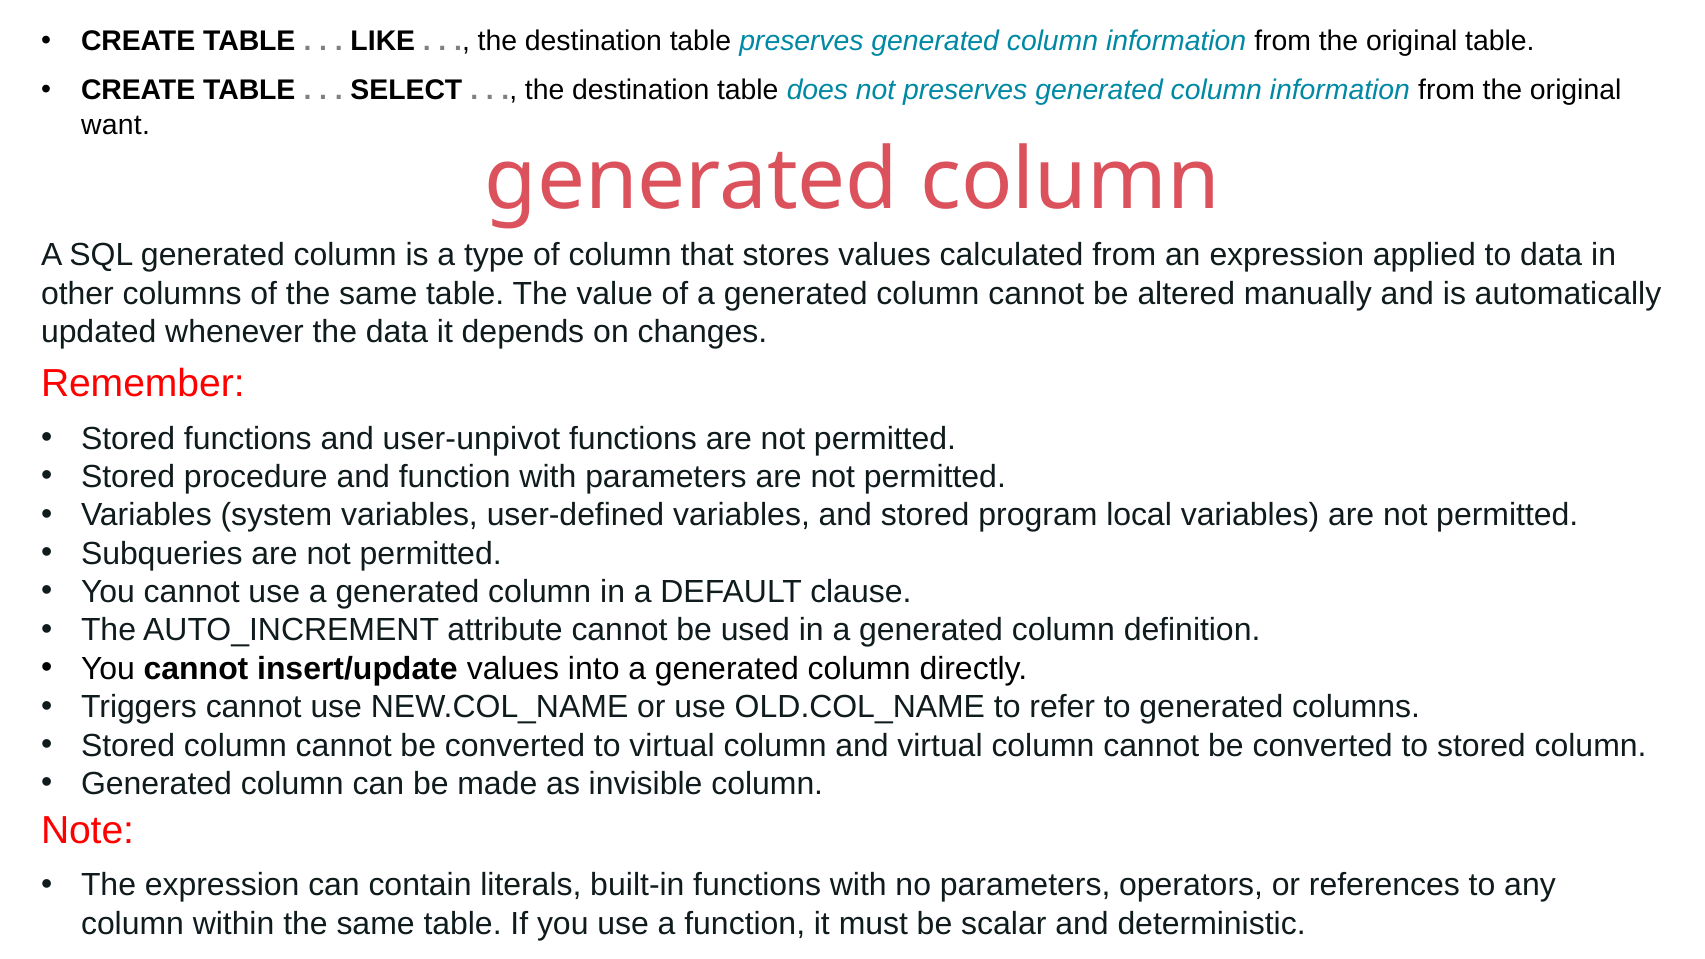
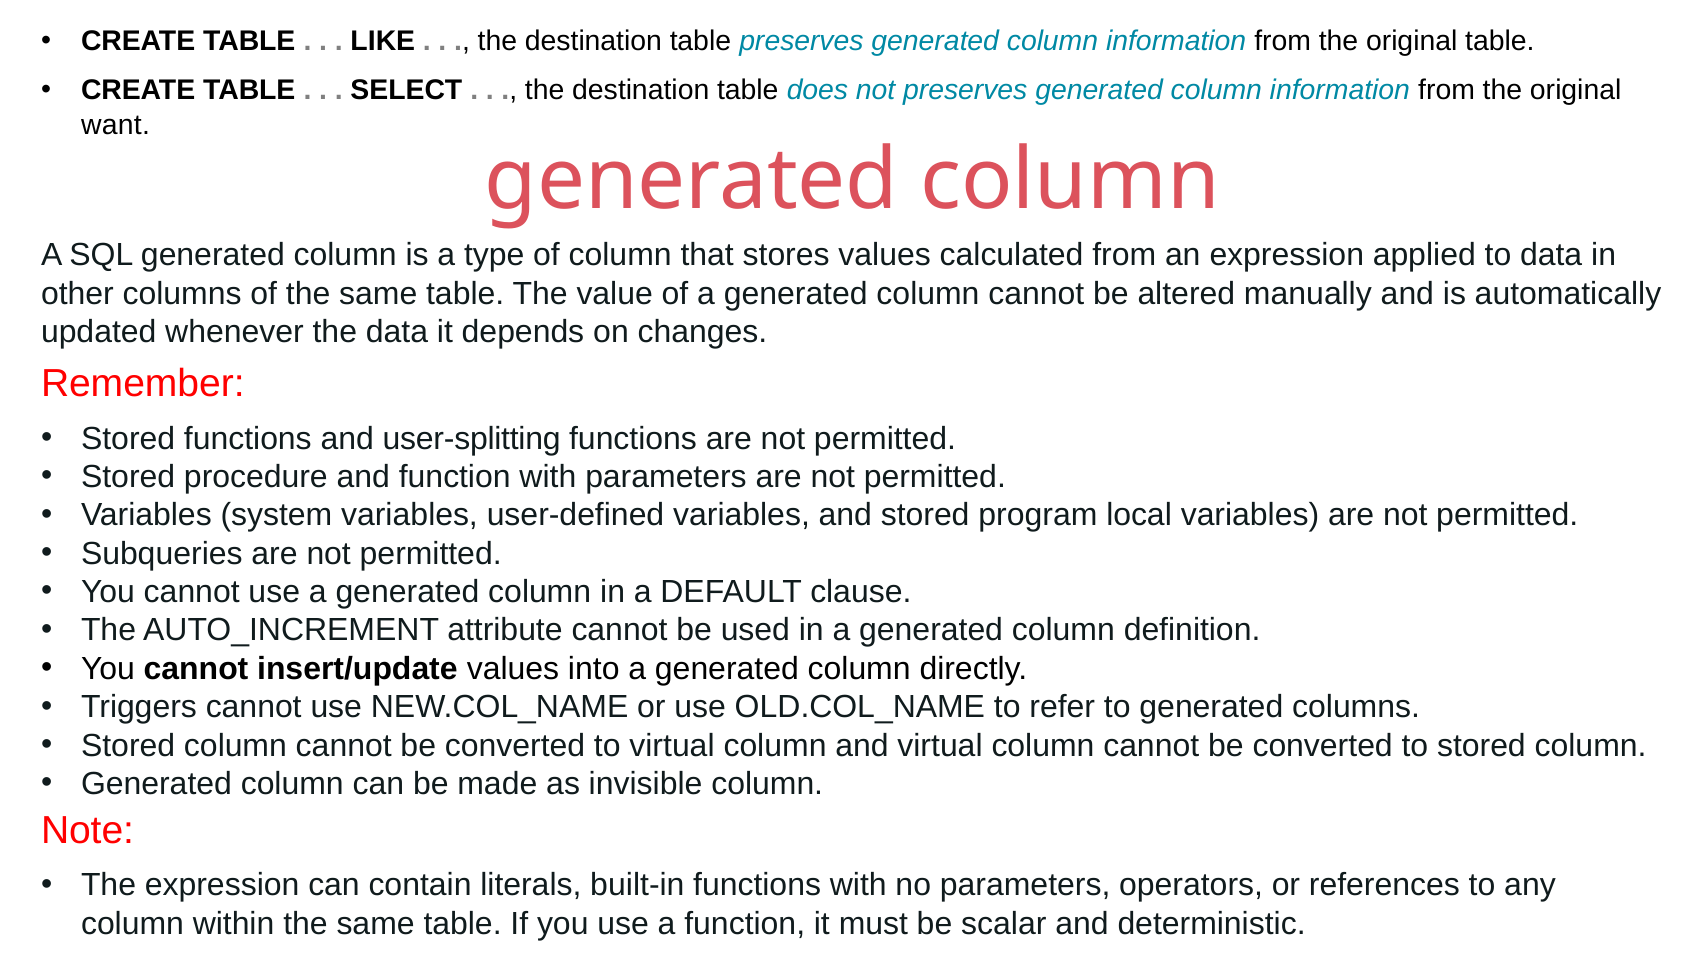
user-unpivot: user-unpivot -> user-splitting
